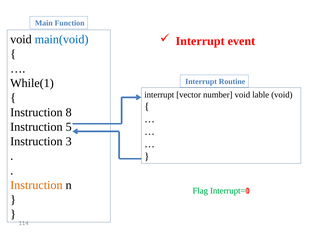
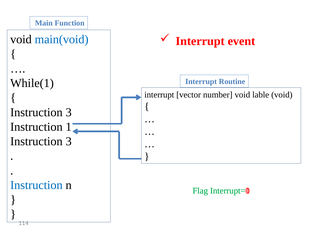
8 at (69, 112): 8 -> 3
5: 5 -> 1
Instruction at (36, 185) colour: orange -> blue
